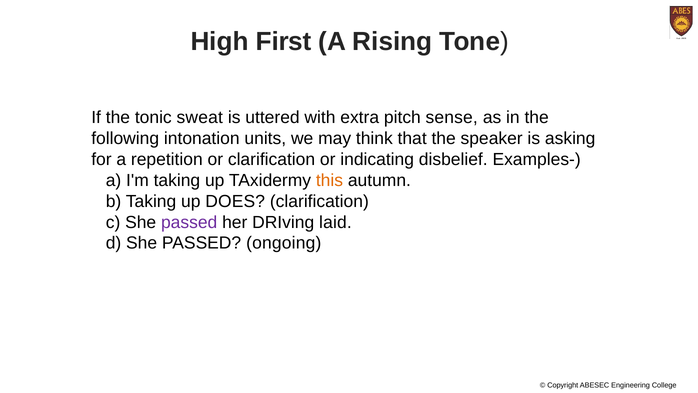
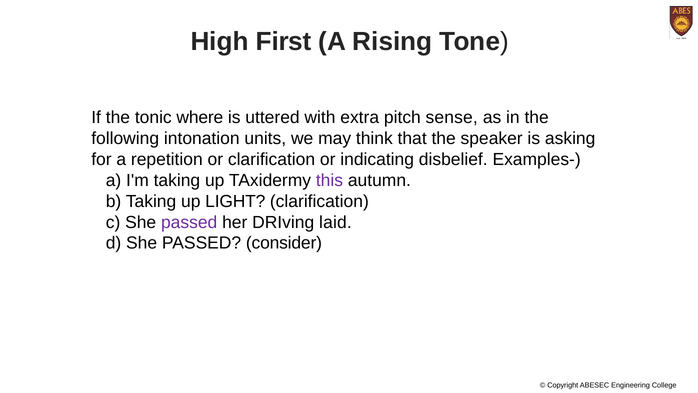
sweat: sweat -> where
this colour: orange -> purple
DOES: DOES -> LIGHT
ongoing: ongoing -> consider
